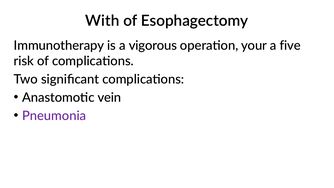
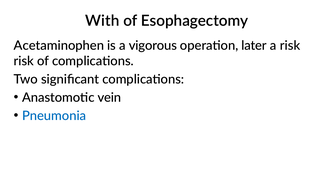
Immunotherapy: Immunotherapy -> Acetaminophen
your: your -> later
a five: five -> risk
Pneumonia colour: purple -> blue
